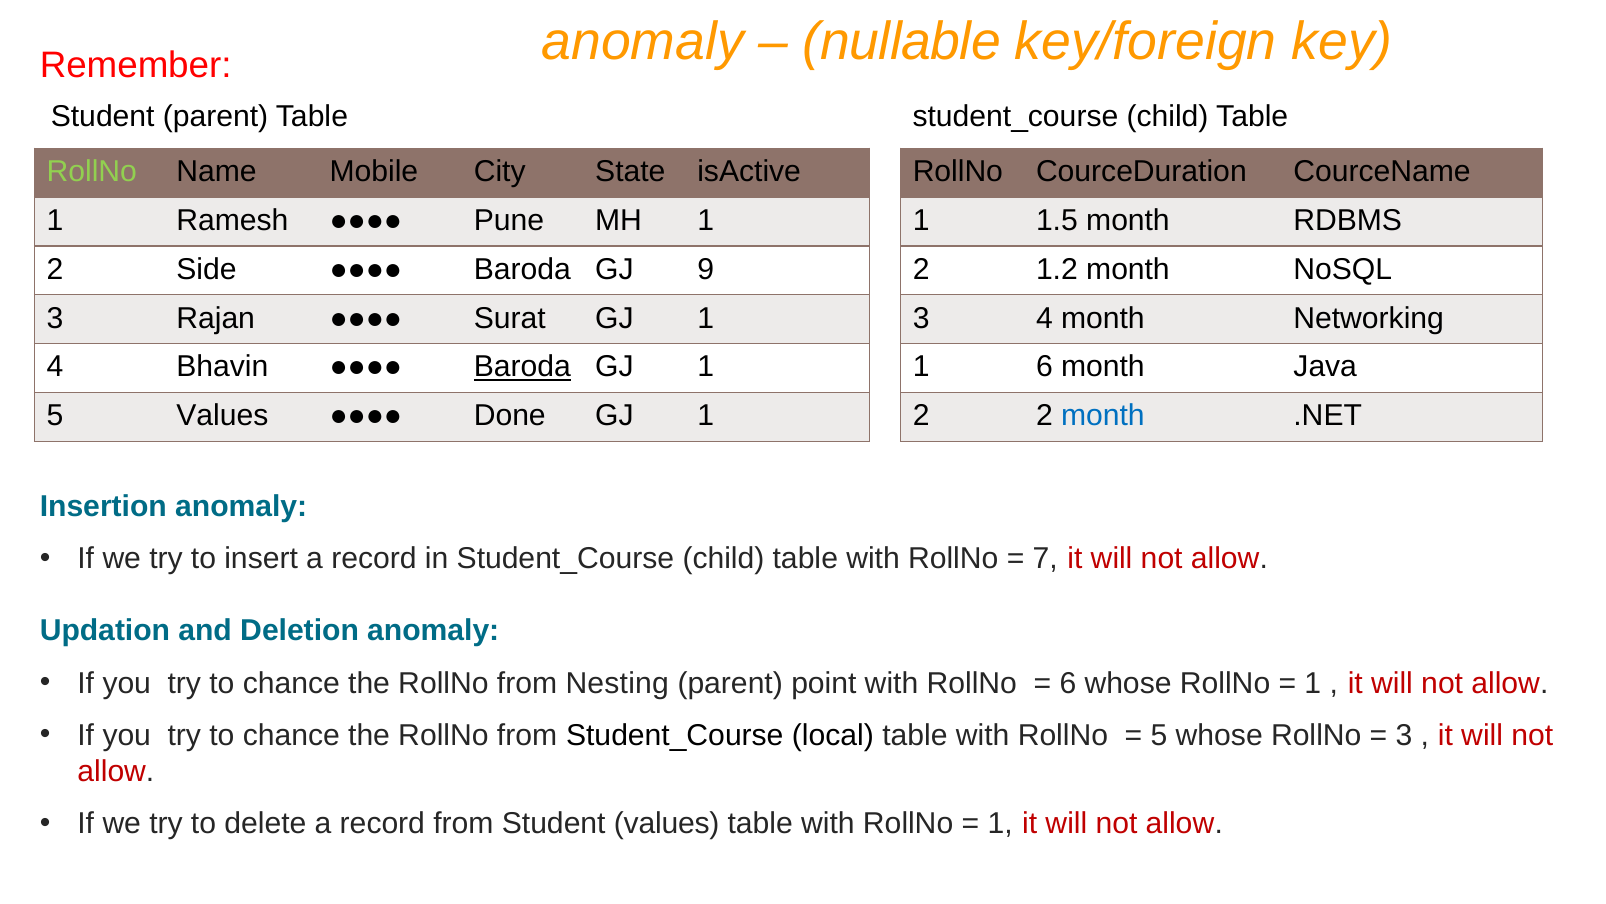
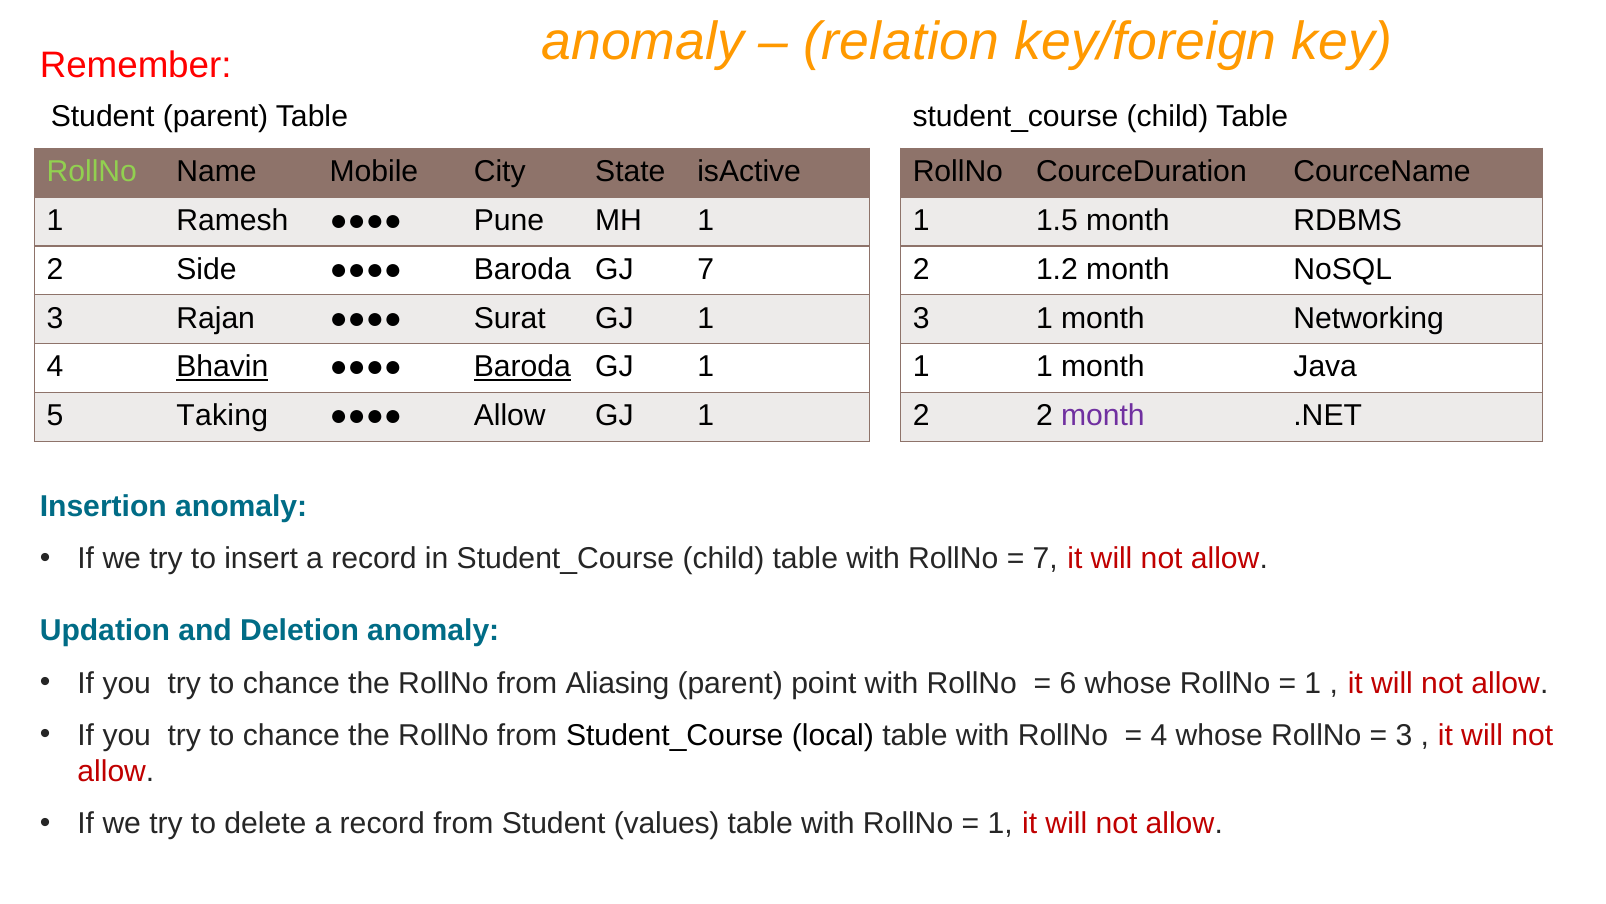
nullable: nullable -> relation
GJ 9: 9 -> 7
3 4: 4 -> 1
Bhavin underline: none -> present
1 6: 6 -> 1
5 Values: Values -> Taking
Done at (510, 415): Done -> Allow
month at (1103, 416) colour: blue -> purple
Nesting: Nesting -> Aliasing
5 at (1159, 735): 5 -> 4
